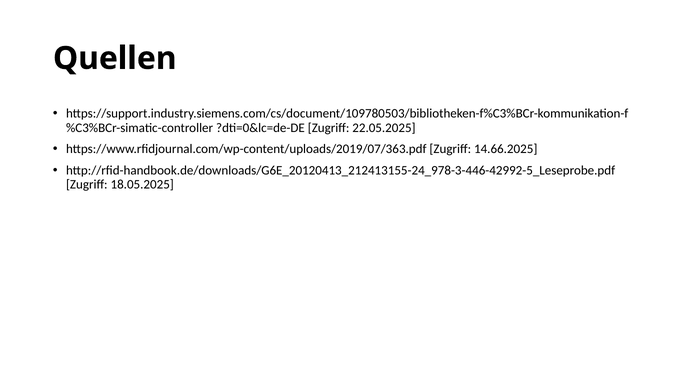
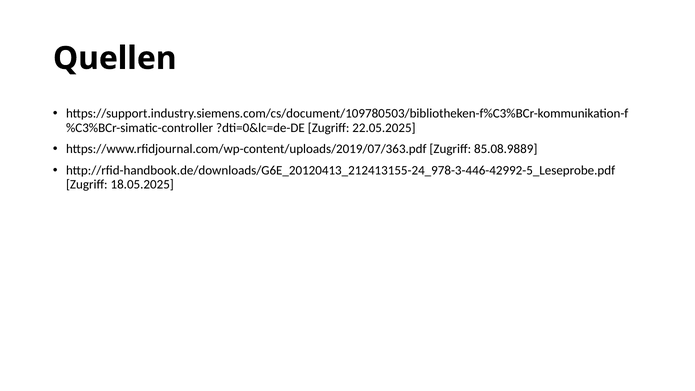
14.66.2025: 14.66.2025 -> 85.08.9889
